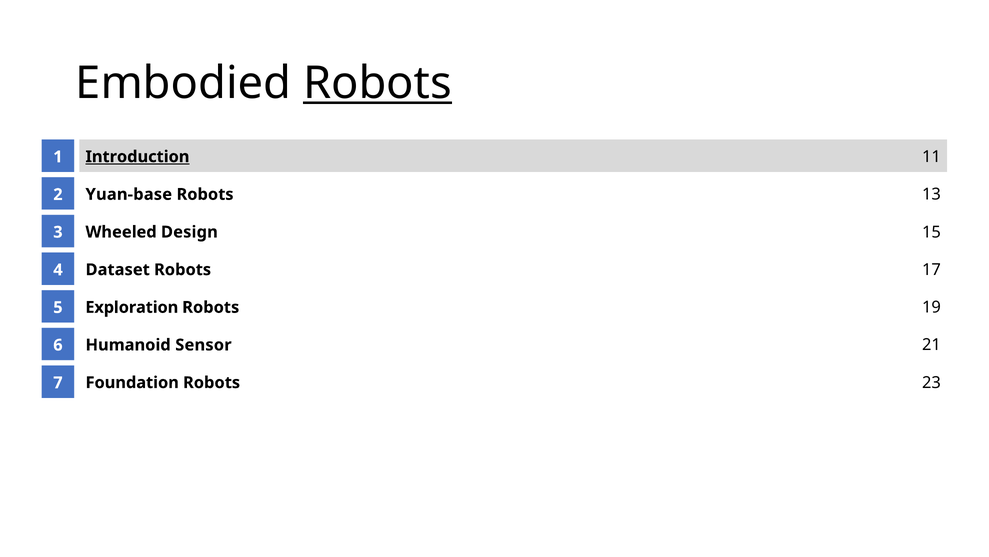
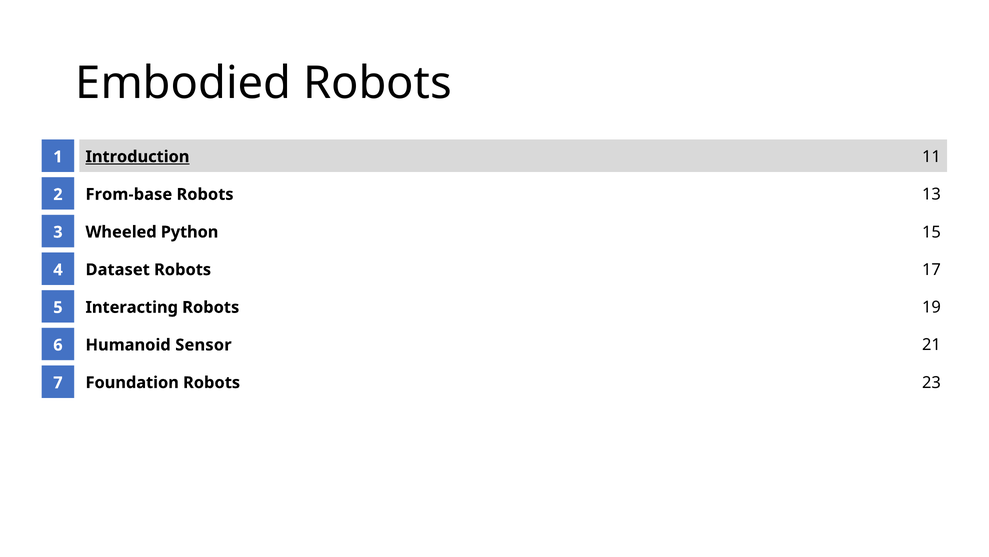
Robots at (377, 83) underline: present -> none
Yuan-base: Yuan-base -> From-base
Design: Design -> Python
Exploration: Exploration -> Interacting
